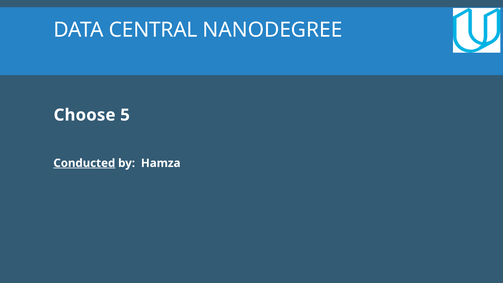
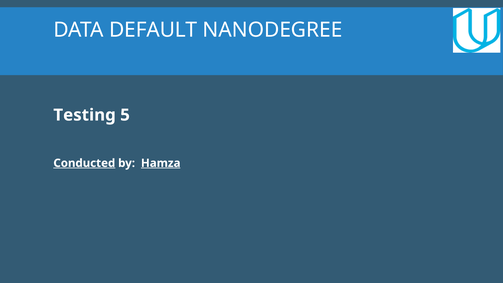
CENTRAL: CENTRAL -> DEFAULT
Choose: Choose -> Testing
Hamza underline: none -> present
